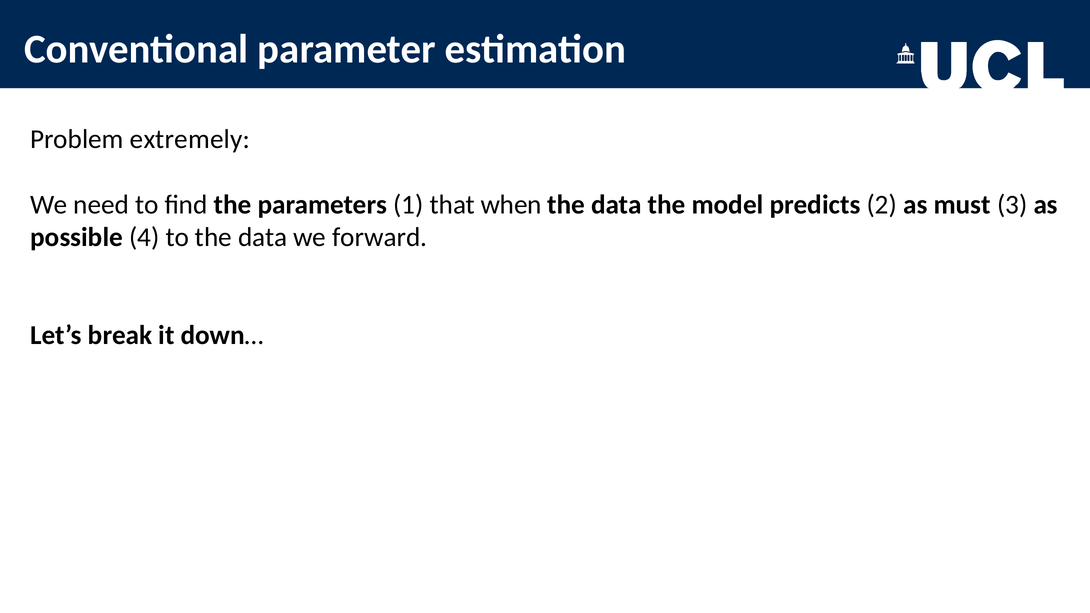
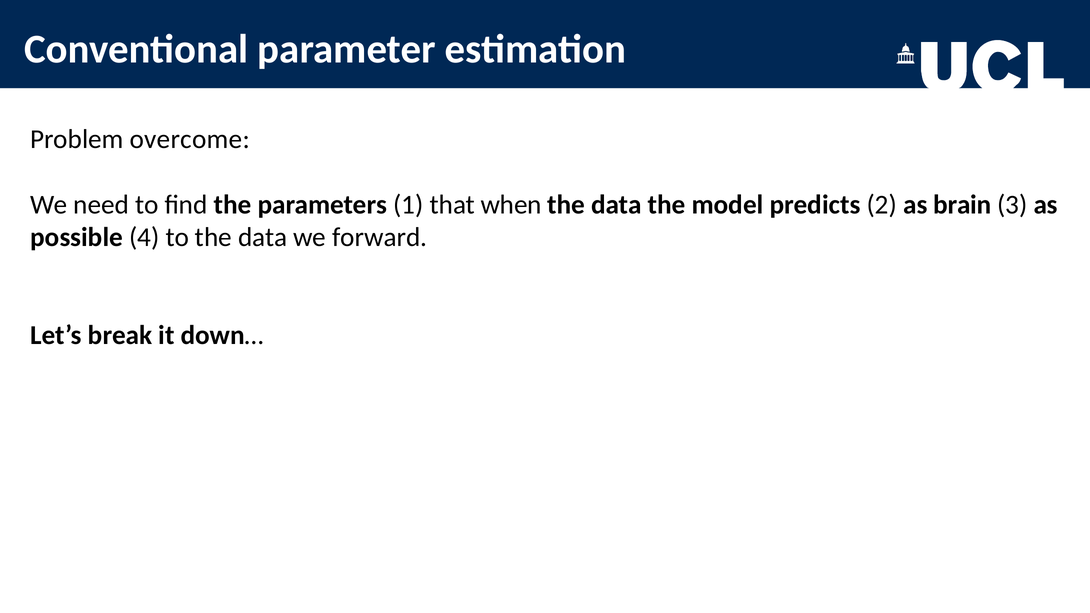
extremely: extremely -> overcome
must: must -> brain
